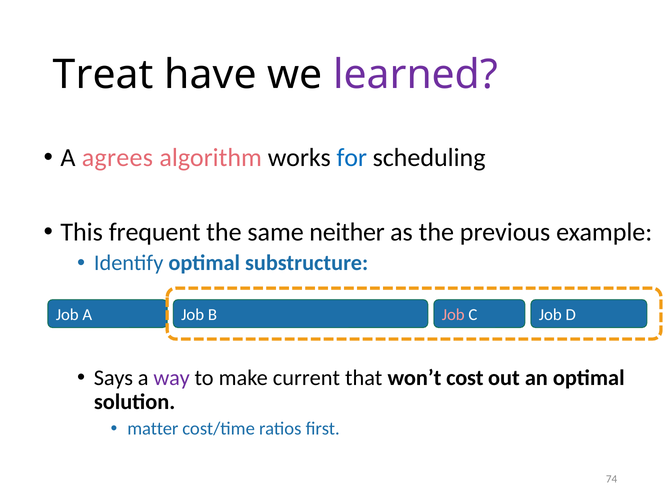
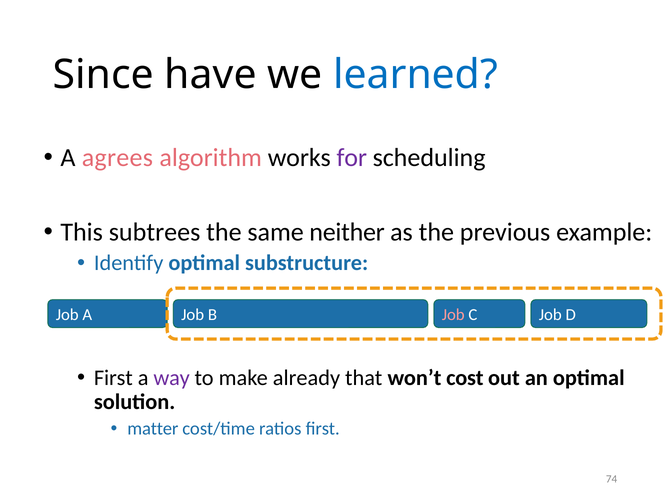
Treat: Treat -> Since
learned colour: purple -> blue
for colour: blue -> purple
frequent: frequent -> subtrees
Says at (113, 378): Says -> First
current: current -> already
